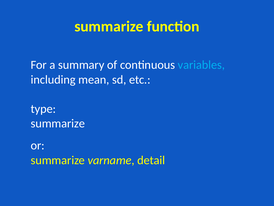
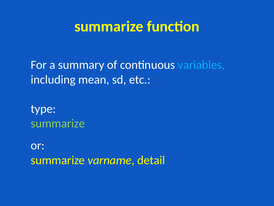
summarize at (58, 123) colour: white -> light green
